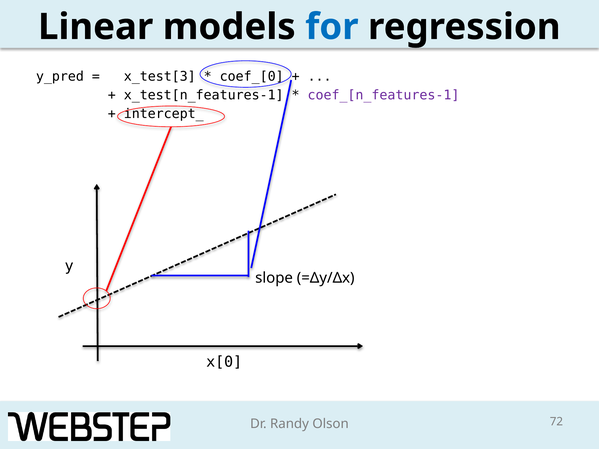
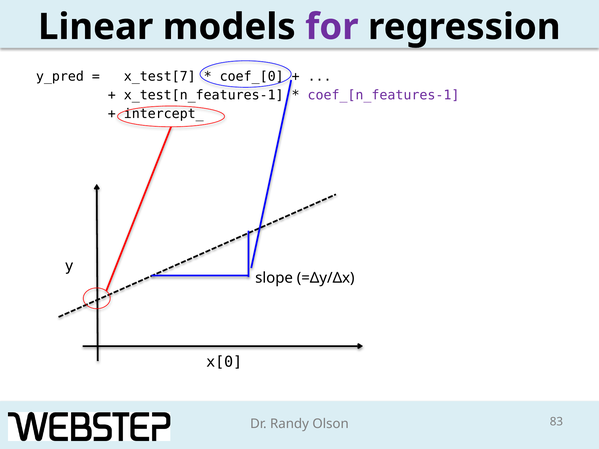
for colour: blue -> purple
x_test[3: x_test[3 -> x_test[7
72: 72 -> 83
